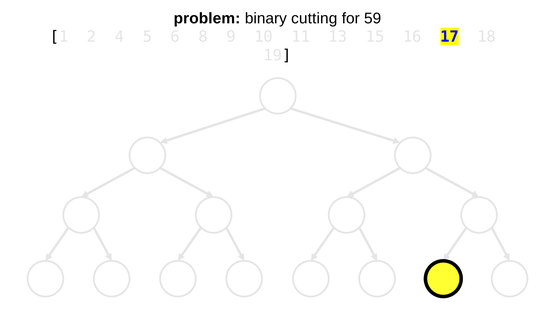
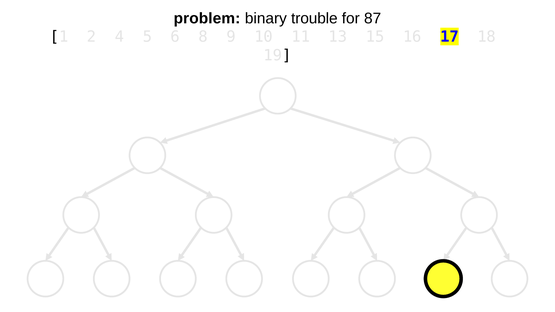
cutting: cutting -> trouble
59: 59 -> 87
